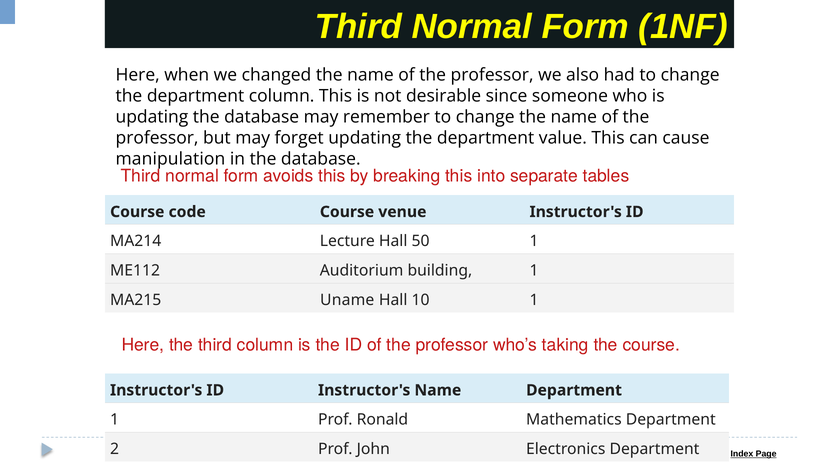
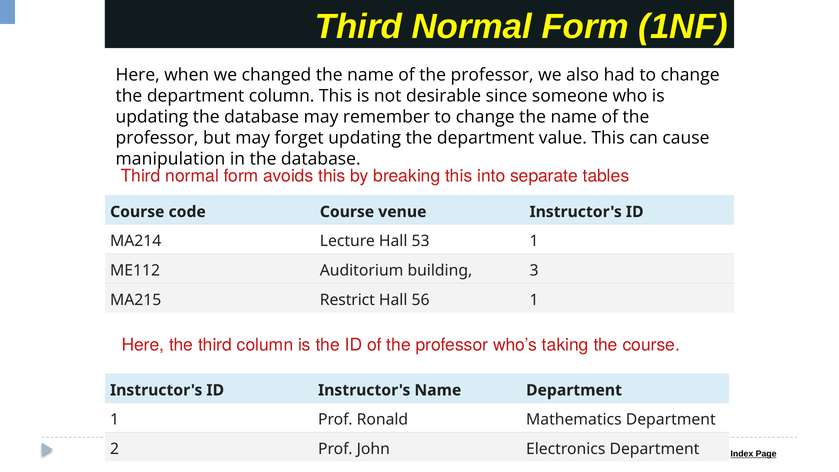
50: 50 -> 53
building 1: 1 -> 3
Uname: Uname -> Restrict
10: 10 -> 56
